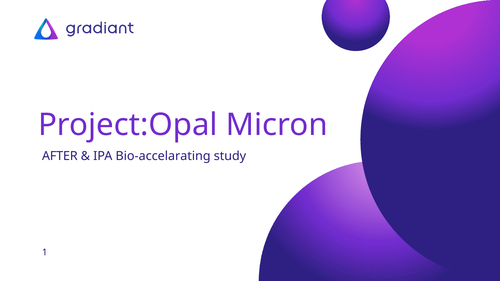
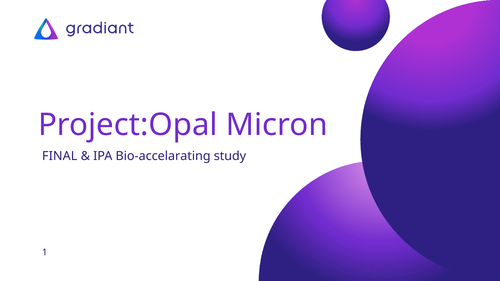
AFTER: AFTER -> FINAL
